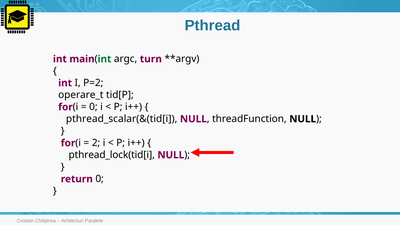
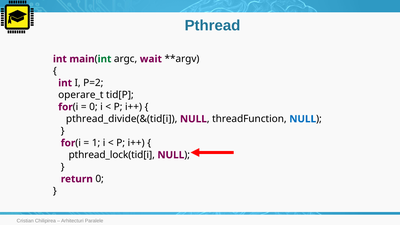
turn: turn -> wait
pthread_scalar(&(tid[i: pthread_scalar(&(tid[i -> pthread_divide(&(tid[i
NULL at (303, 119) colour: black -> blue
2: 2 -> 1
